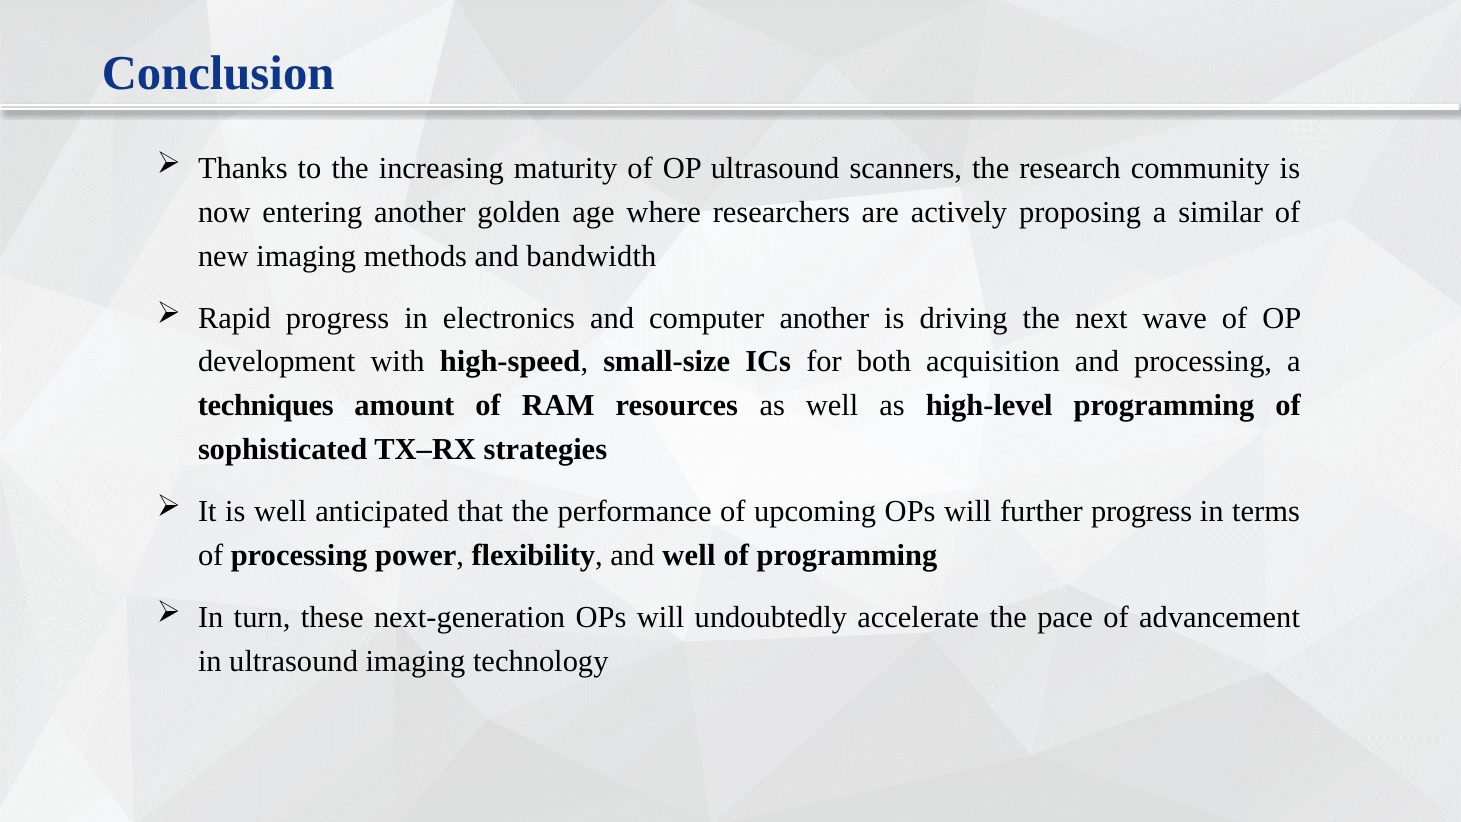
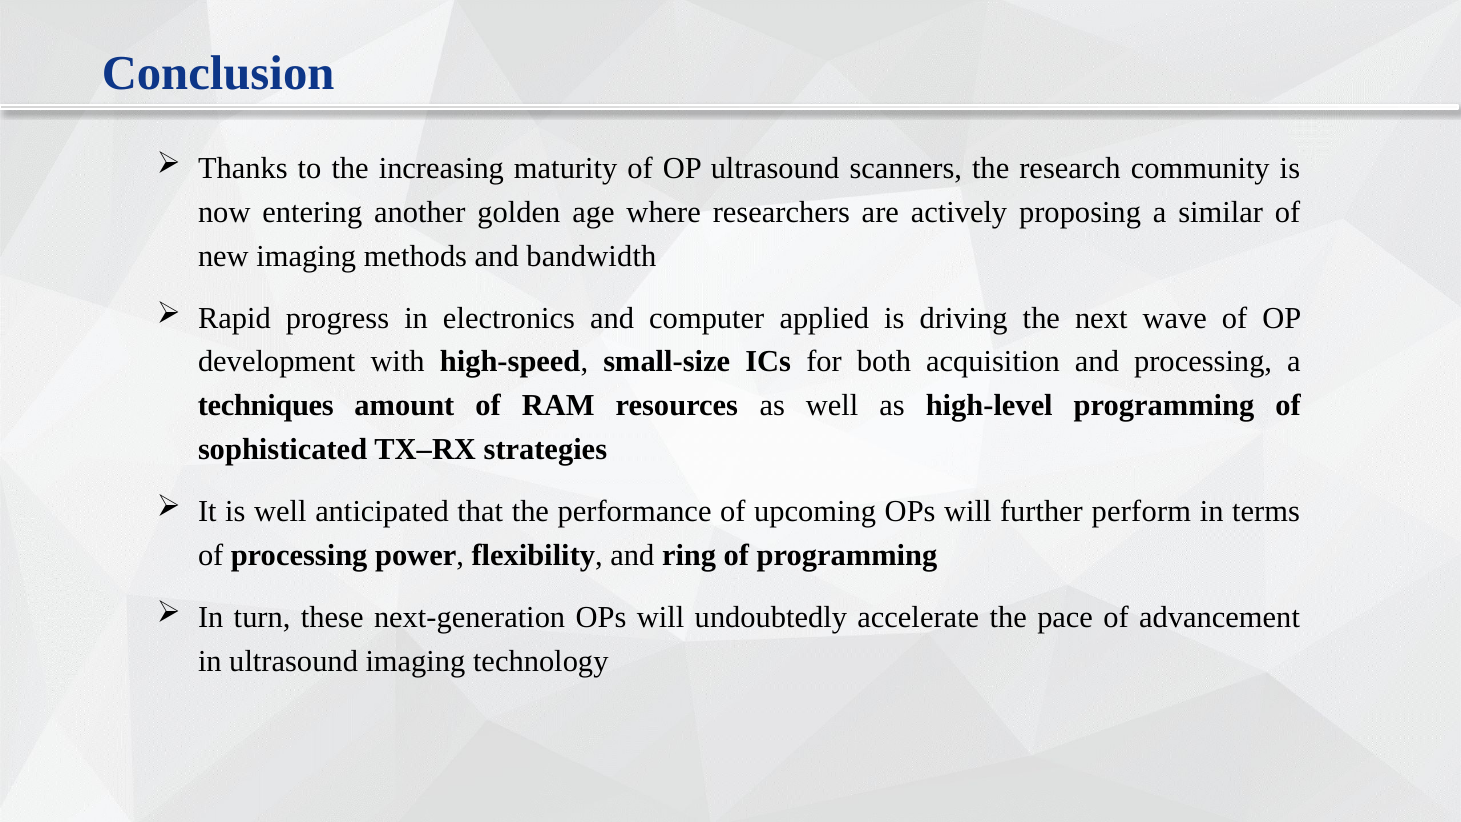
computer another: another -> applied
further progress: progress -> perform
and well: well -> ring
